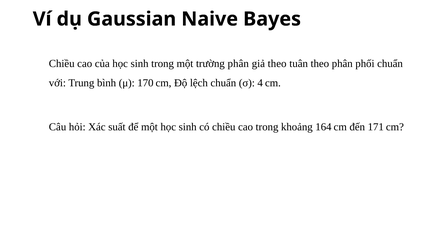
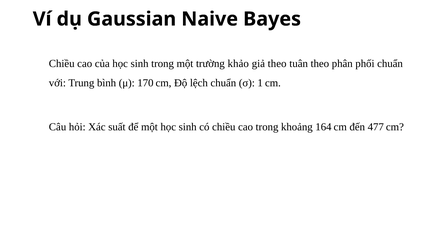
trường phân: phân -> khảo
4: 4 -> 1
171: 171 -> 477
